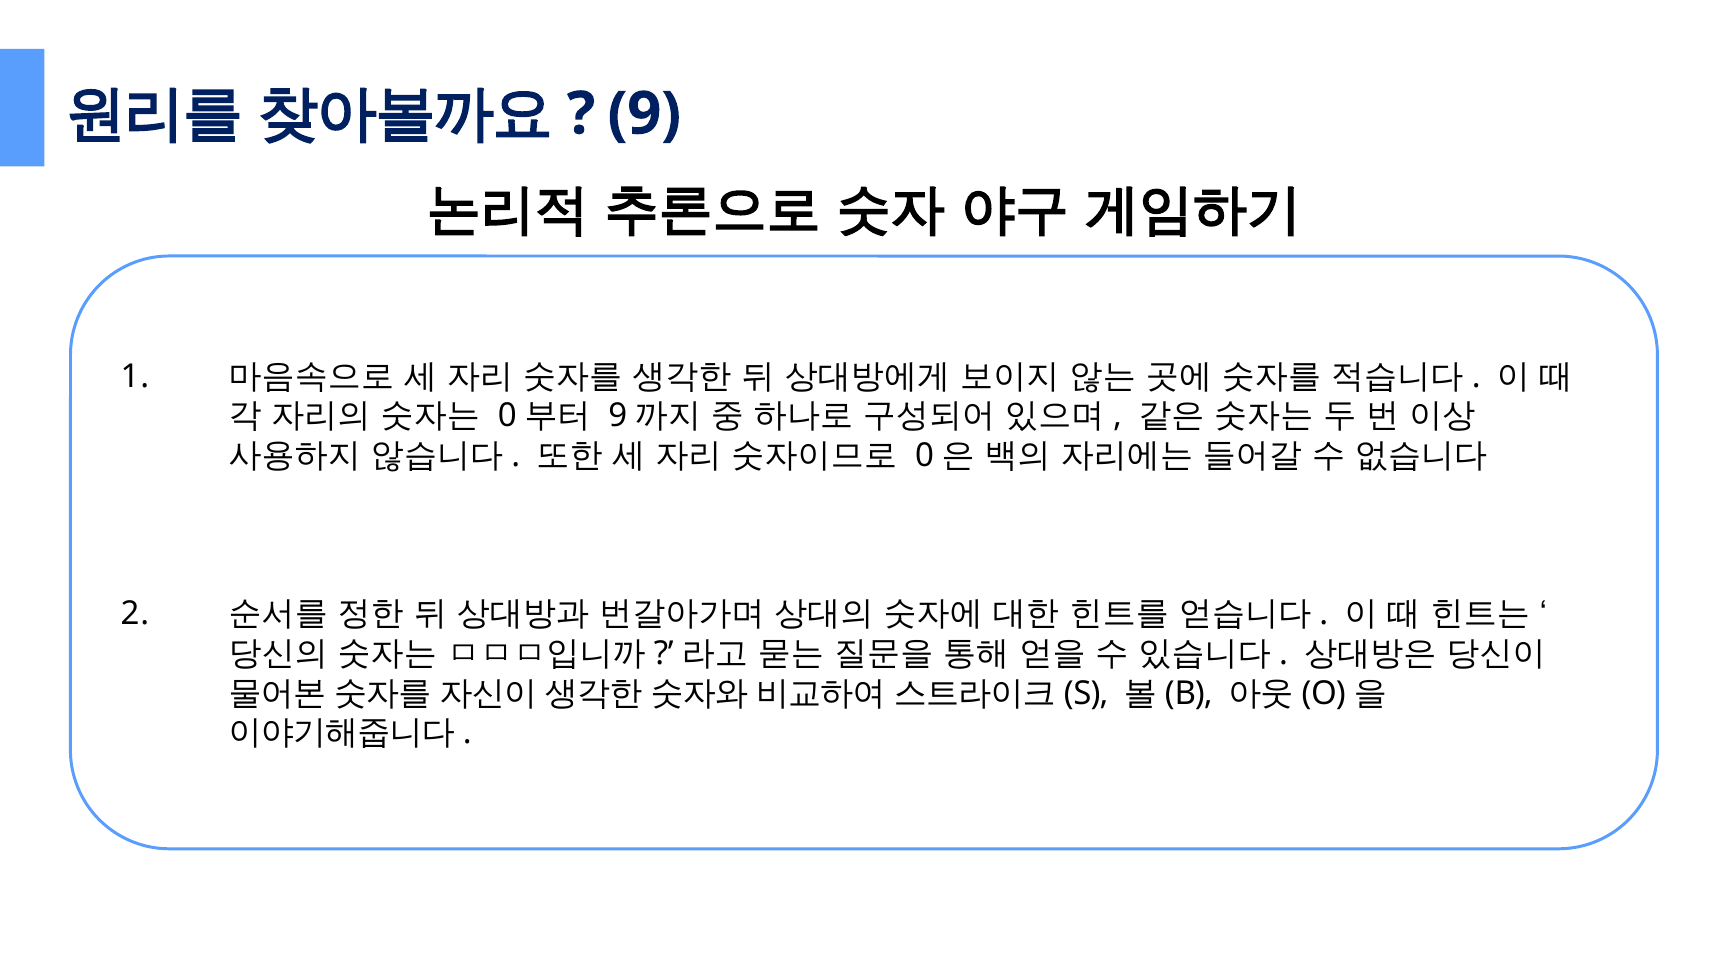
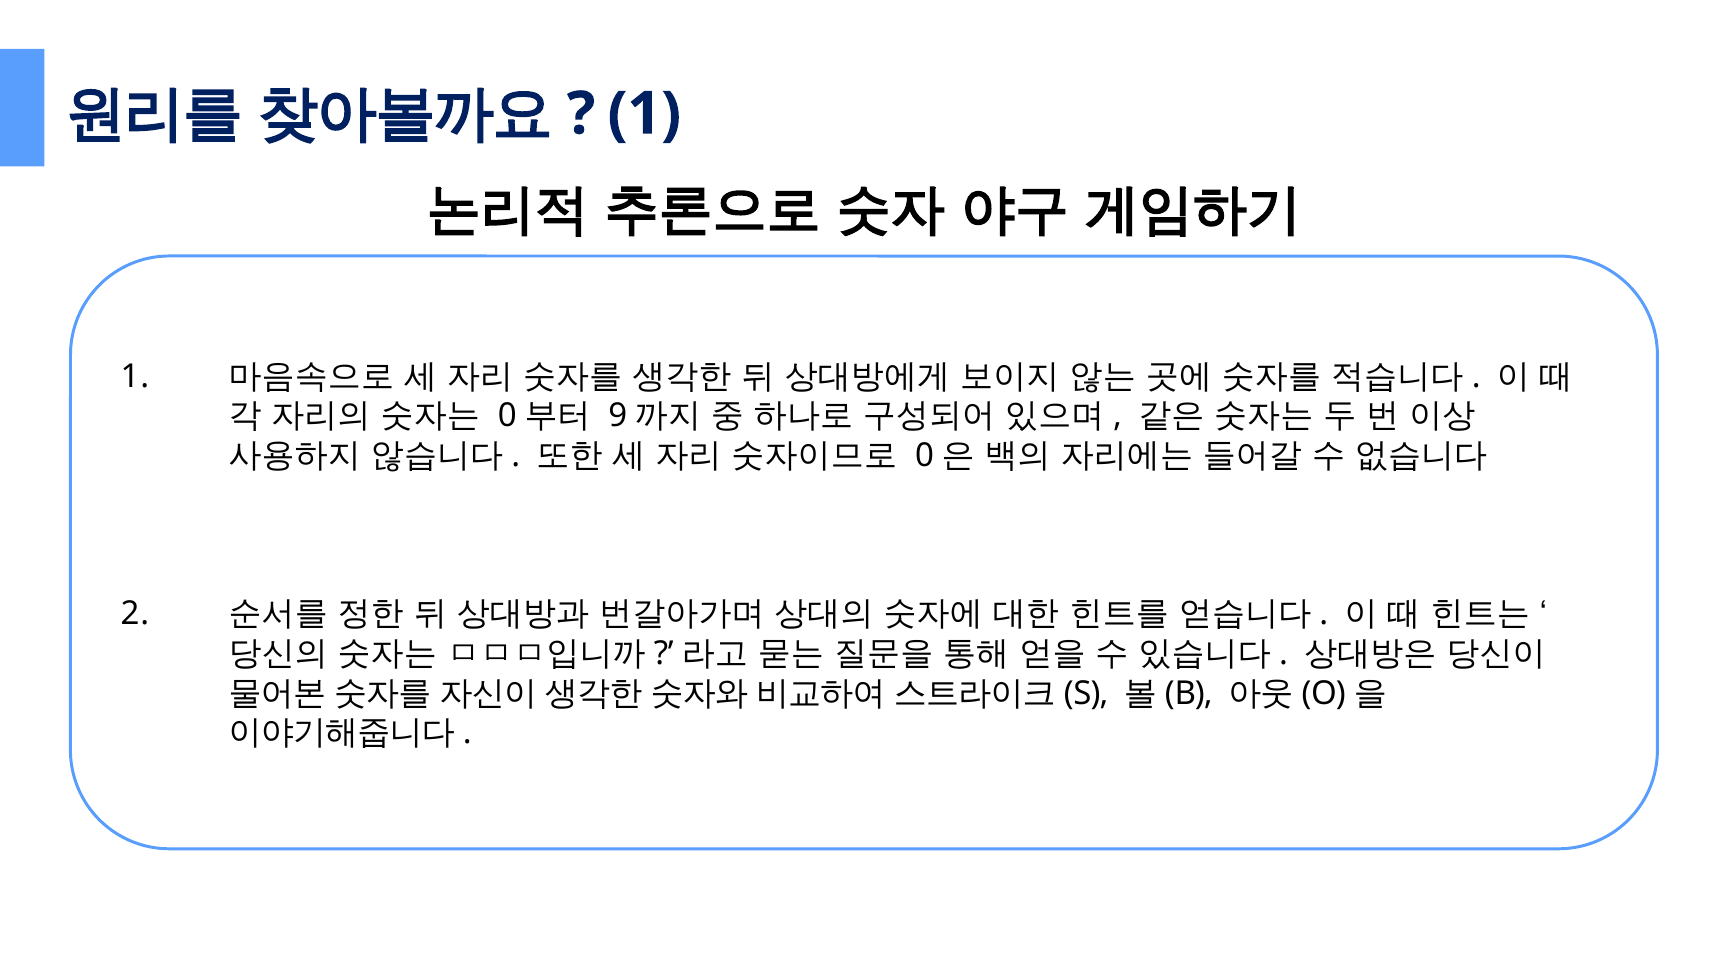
9 at (644, 114): 9 -> 1
